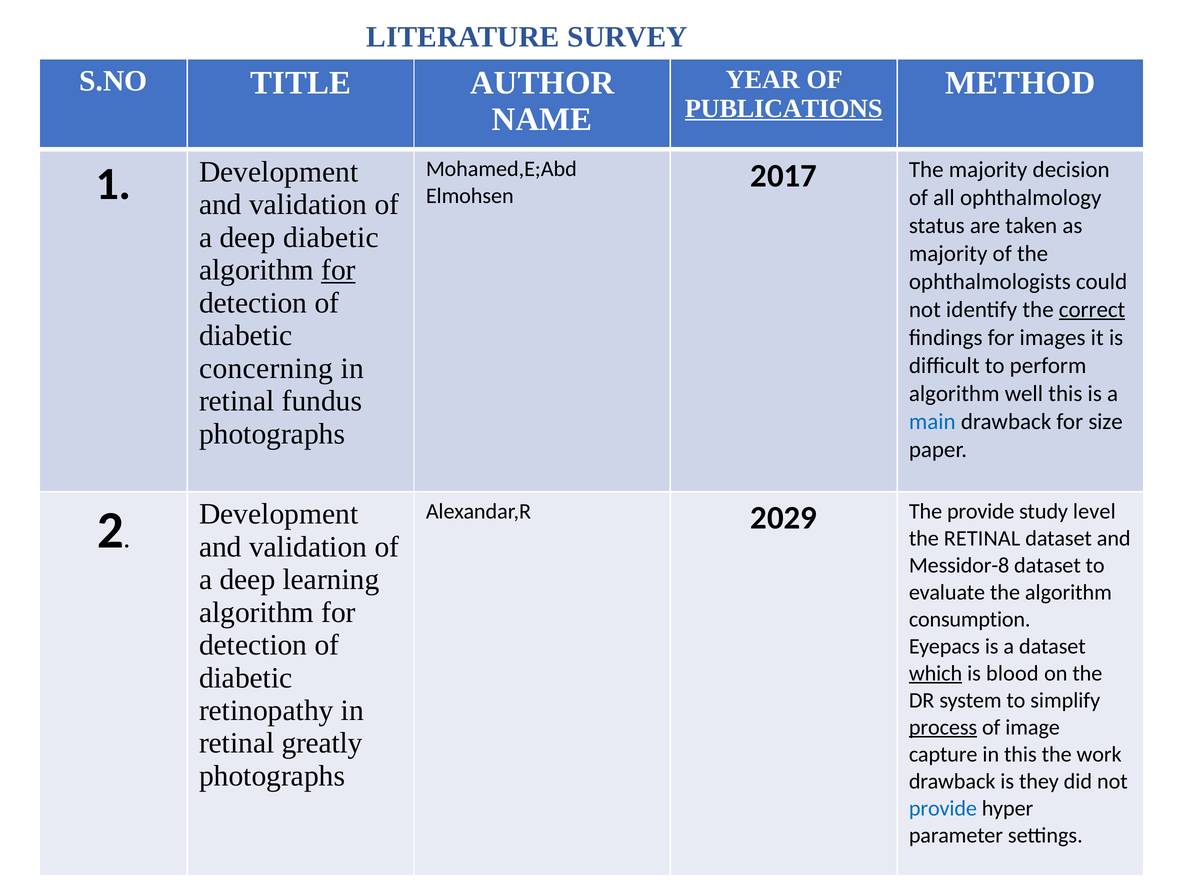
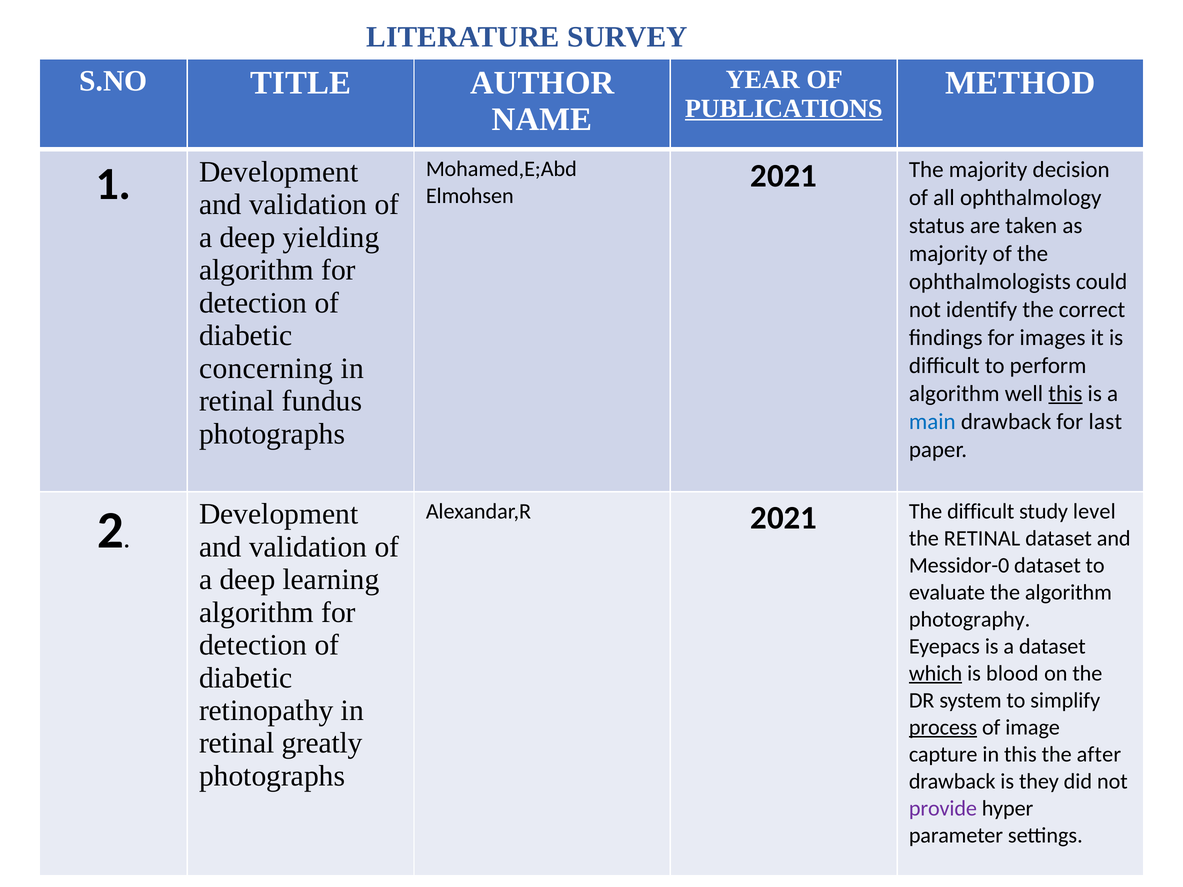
2017 at (784, 176): 2017 -> 2021
deep diabetic: diabetic -> yielding
for at (338, 270) underline: present -> none
correct underline: present -> none
this at (1065, 394) underline: none -> present
size: size -> last
Alexandar,R 2029: 2029 -> 2021
The provide: provide -> difficult
Messidor-8: Messidor-8 -> Messidor-0
consumption: consumption -> photography
work: work -> after
provide at (943, 809) colour: blue -> purple
